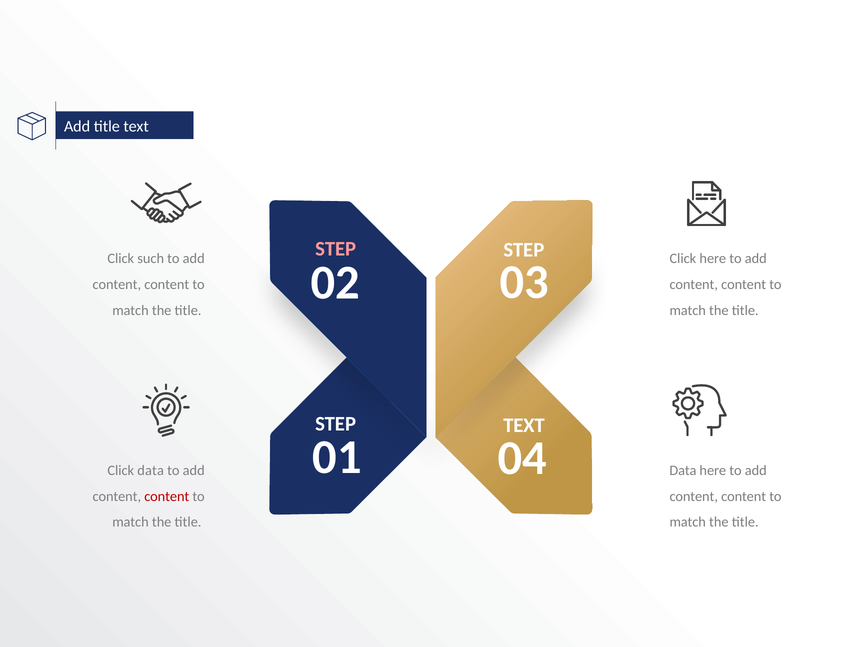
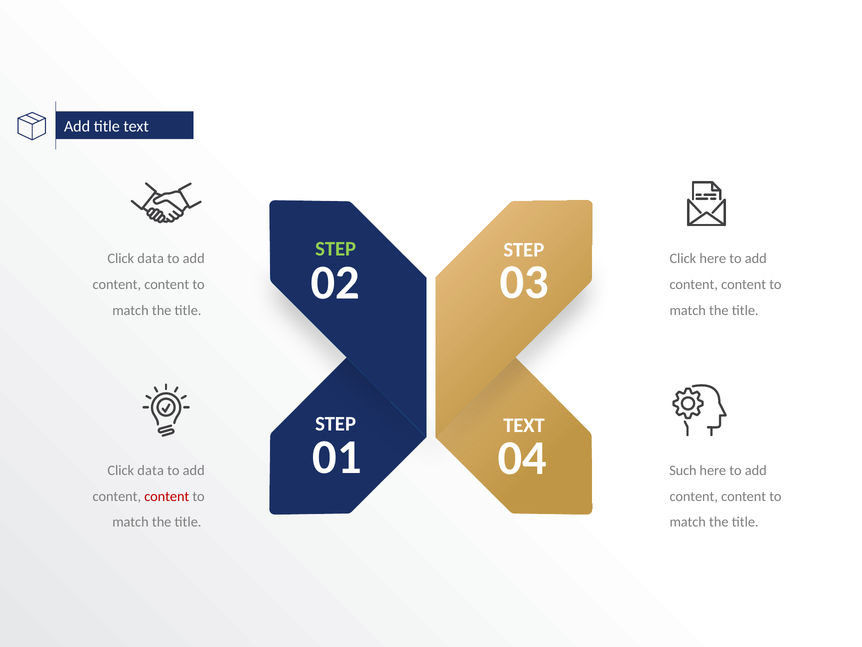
STEP at (336, 249) colour: pink -> light green
such at (151, 258): such -> data
Data at (683, 470): Data -> Such
